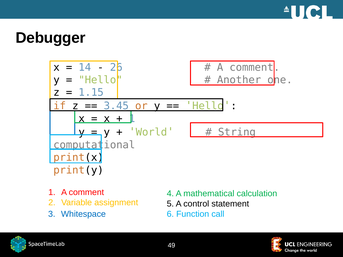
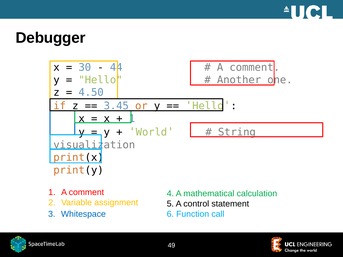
14: 14 -> 30
26: 26 -> 44
1.15: 1.15 -> 4.50
computational: computational -> visualization
